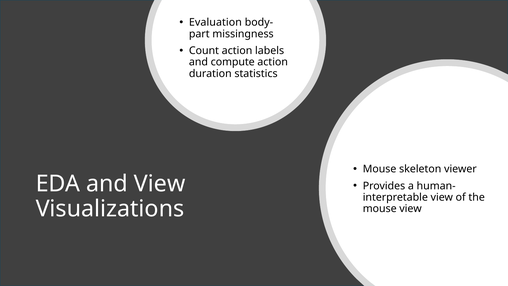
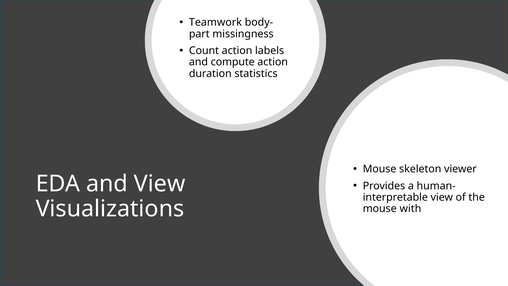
Evaluation: Evaluation -> Teamwork
mouse view: view -> with
